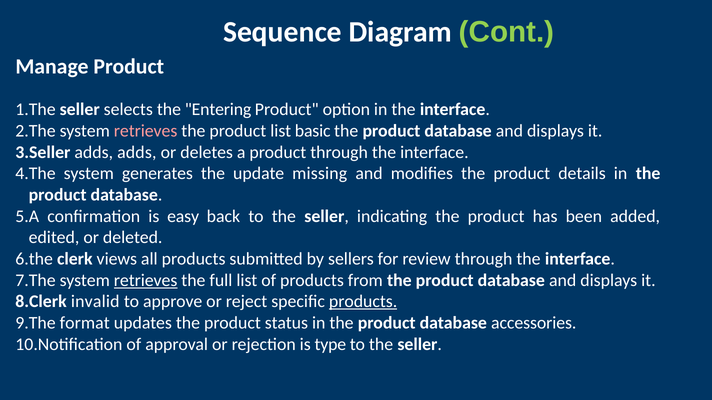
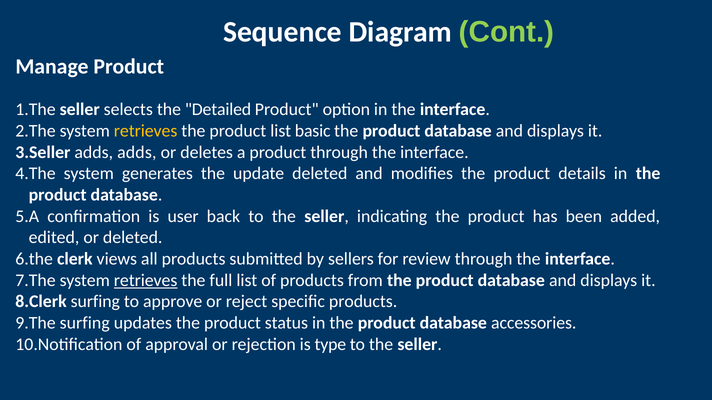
Entering: Entering -> Detailed
retrieves at (146, 131) colour: pink -> yellow
update missing: missing -> deleted
easy: easy -> user
invalid at (95, 302): invalid -> surfing
products at (363, 302) underline: present -> none
format at (85, 323): format -> surfing
